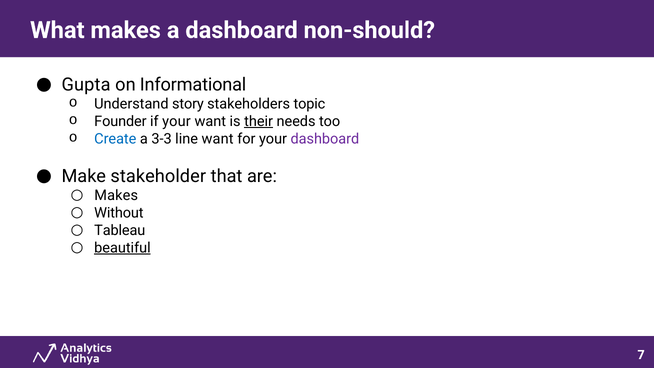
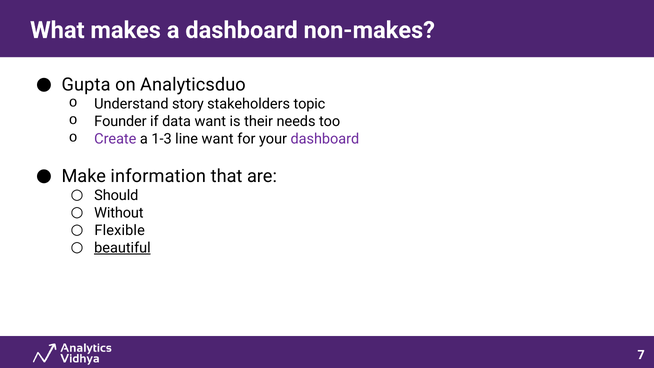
non-should: non-should -> non-makes
Informational: Informational -> Analyticsduo
if your: your -> data
their underline: present -> none
Create colour: blue -> purple
3-3: 3-3 -> 1-3
stakeholder: stakeholder -> information
Makes at (116, 195): Makes -> Should
Tableau: Tableau -> Flexible
